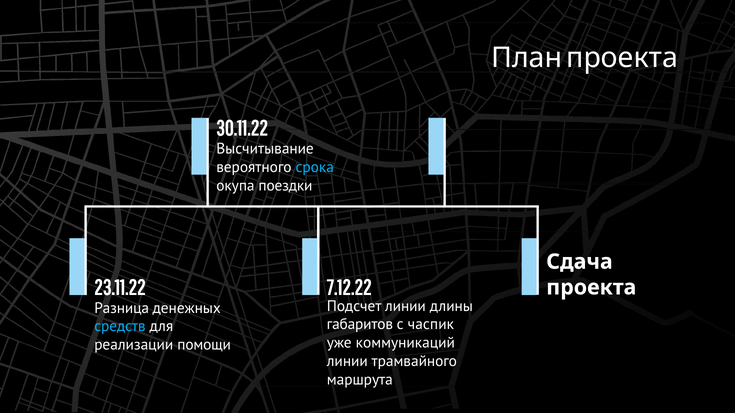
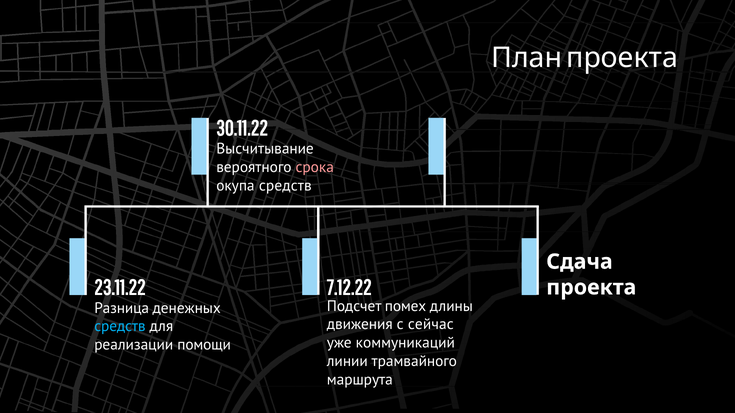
срока colour: light blue -> pink
окупа поездки: поездки -> средств
Подсчет линии: линии -> помех
габаритов: габаритов -> движения
часпик: часпик -> сейчас
